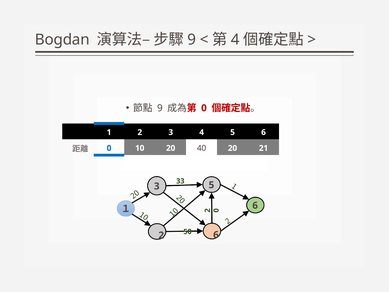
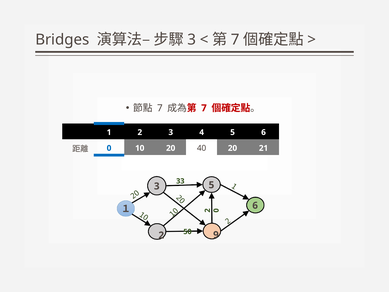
Bogdan: Bogdan -> Bridges
9 at (192, 40): 9 -> 3
4 at (235, 40): 4 -> 7
9 at (160, 108): 9 -> 7
0 at (204, 108): 0 -> 7
50 6: 6 -> 9
